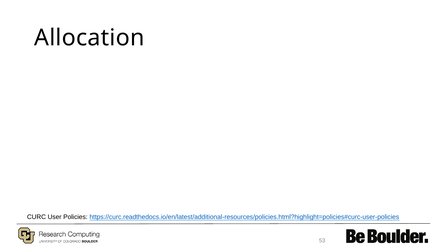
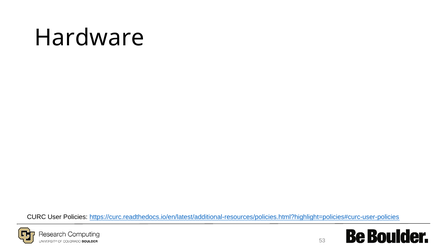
Allocation: Allocation -> Hardware
